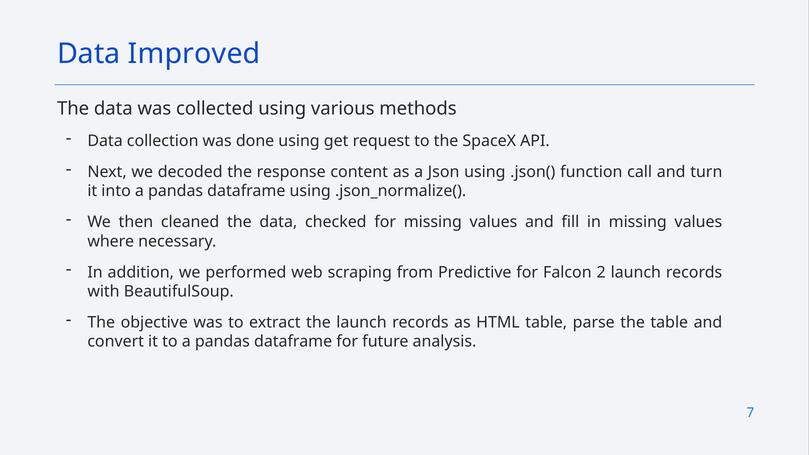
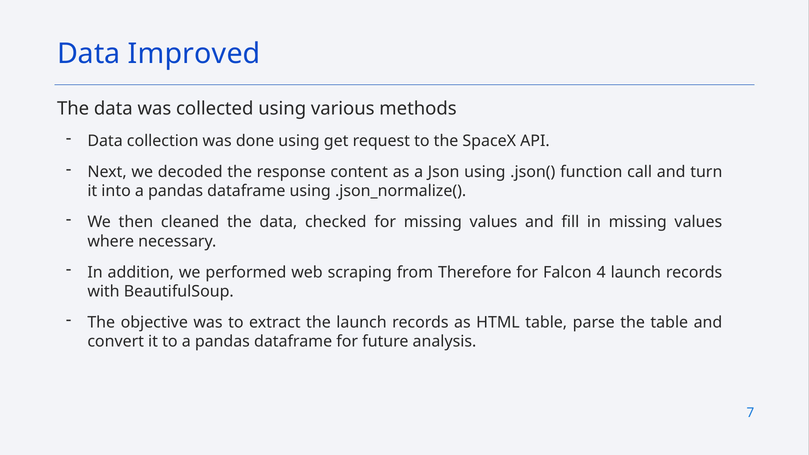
Predictive: Predictive -> Therefore
2: 2 -> 4
